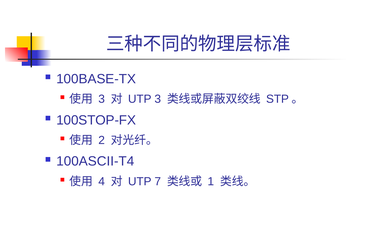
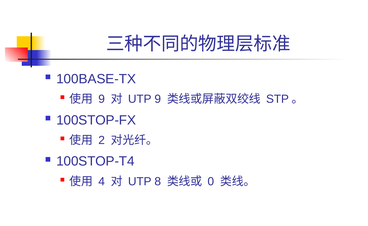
3 at (102, 99): 3 -> 9
UTP 3: 3 -> 9
100ASCII-T4: 100ASCII-T4 -> 100STOP-T4
7: 7 -> 8
1: 1 -> 0
